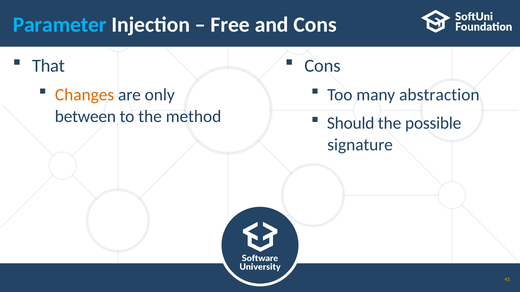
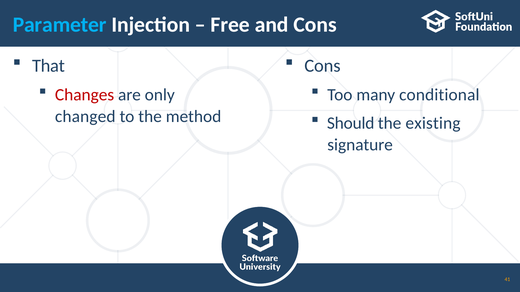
Changes colour: orange -> red
abstraction: abstraction -> conditional
between: between -> changed
possible: possible -> existing
